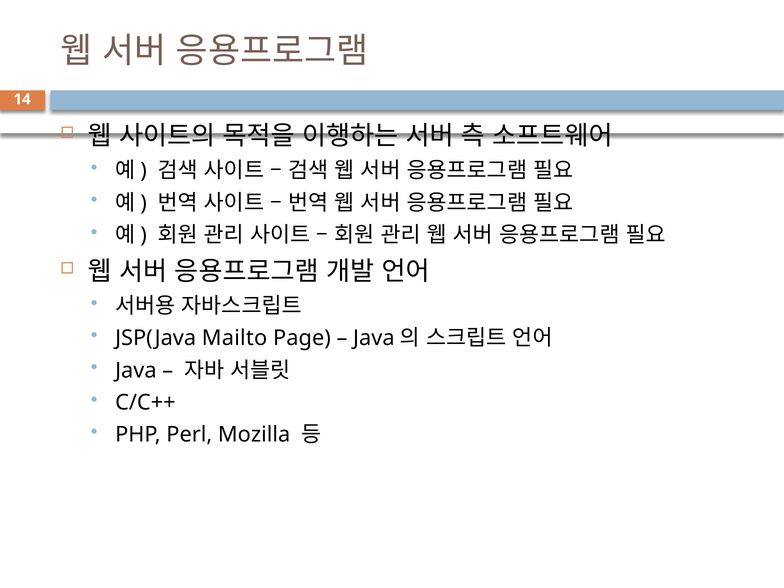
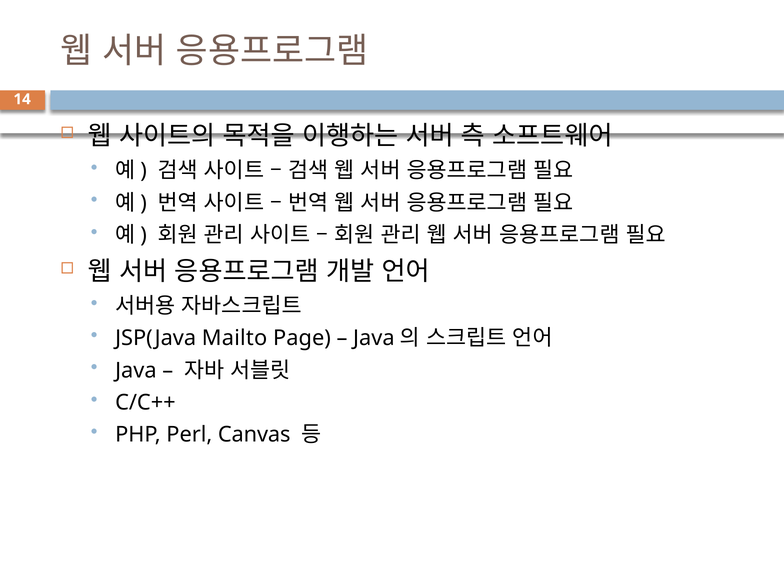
Mozilla: Mozilla -> Canvas
